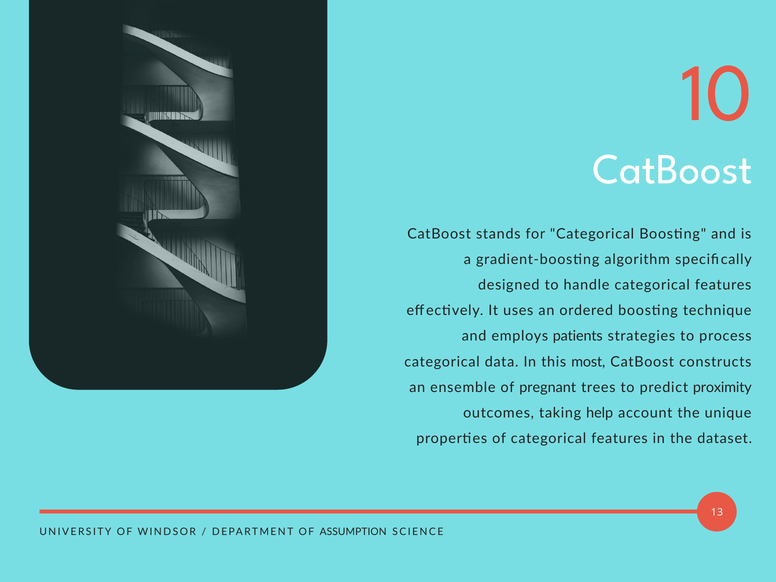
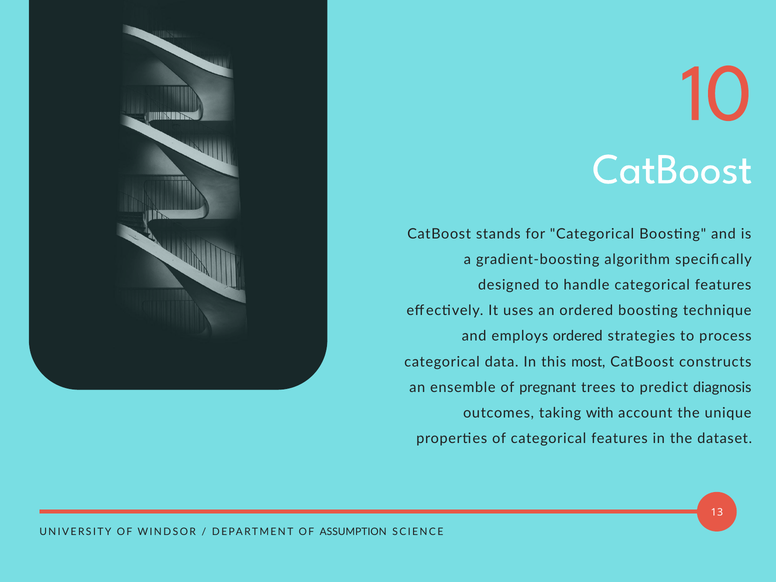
employs patients: patients -> ordered
proximity: proximity -> diagnosis
help: help -> with
